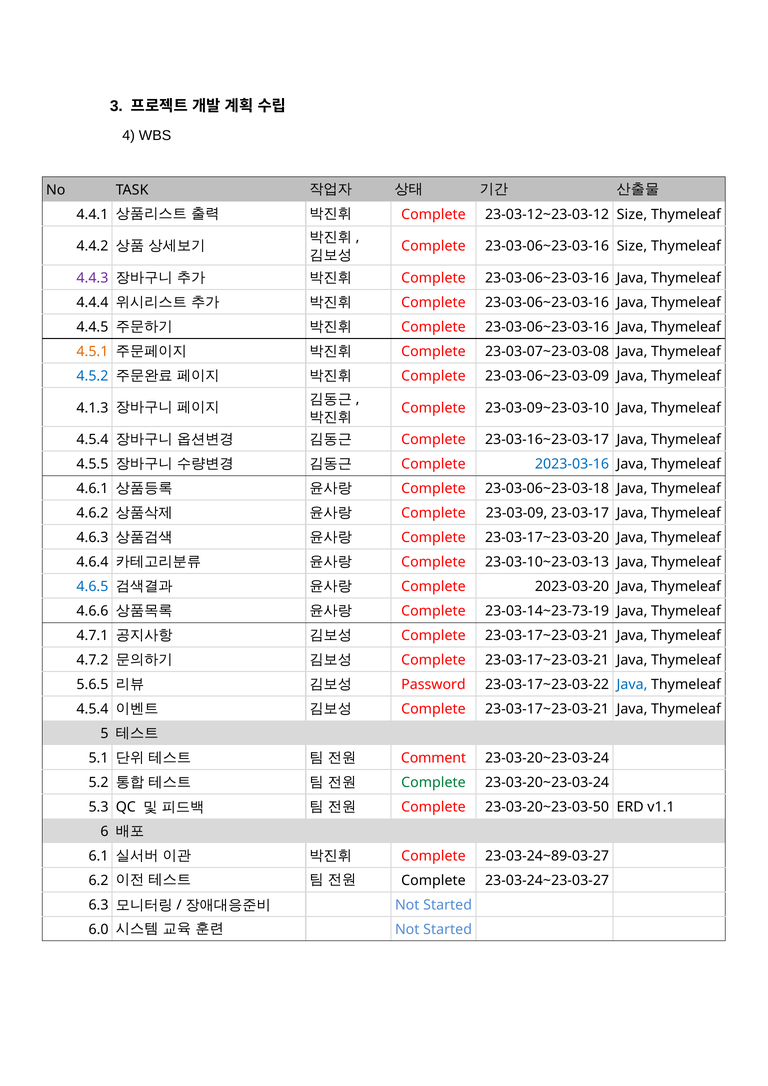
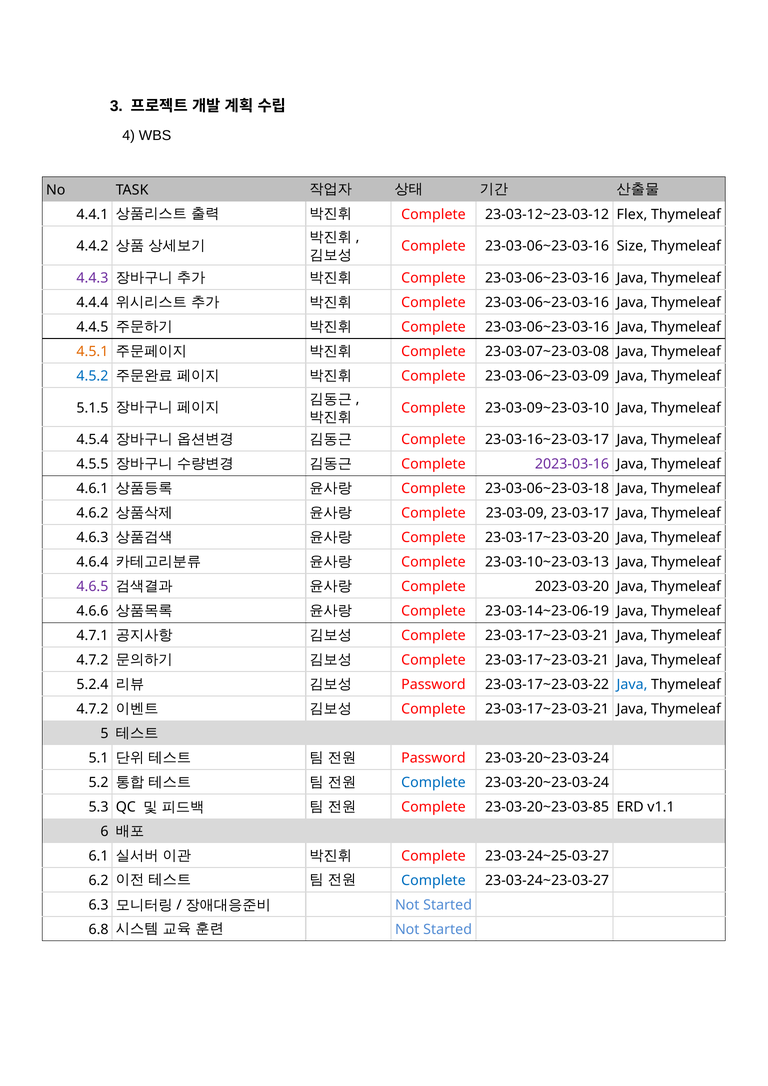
23-03-12~23-03-12 Size: Size -> Flex
4.1.3: 4.1.3 -> 5.1.5
2023-03-16 colour: blue -> purple
4.6.5 colour: blue -> purple
23-03-14~23-73-19: 23-03-14~23-73-19 -> 23-03-14~23-06-19
5.6.5: 5.6.5 -> 5.2.4
4.5.4 at (92, 709): 4.5.4 -> 4.7.2
Comment at (434, 758): Comment -> Password
Complete at (433, 782) colour: green -> blue
23-03-20~23-03-50: 23-03-20~23-03-50 -> 23-03-20~23-03-85
23-03-24~89-03-27: 23-03-24~89-03-27 -> 23-03-24~25-03-27
Complete at (433, 880) colour: black -> blue
6.0: 6.0 -> 6.8
